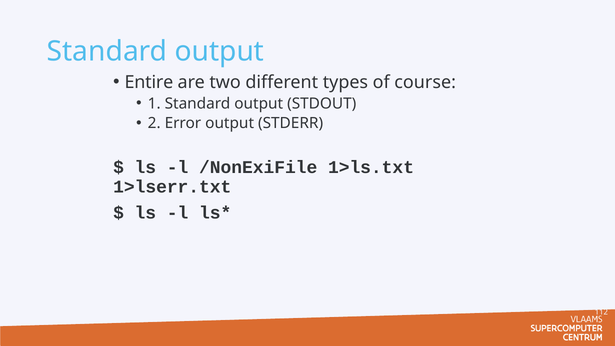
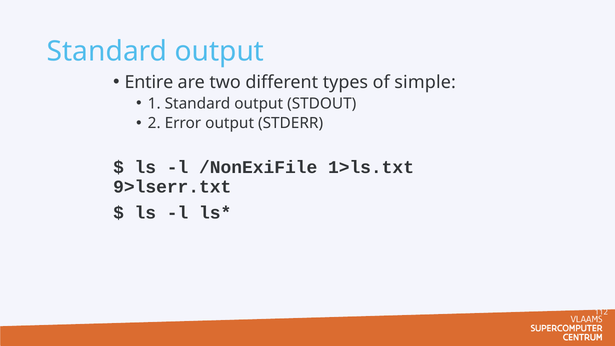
course: course -> simple
1>lserr.txt: 1>lserr.txt -> 9>lserr.txt
